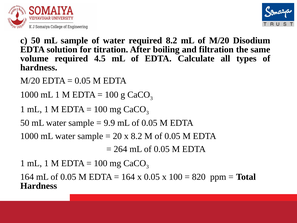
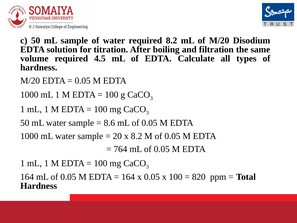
9.9: 9.9 -> 8.6
264: 264 -> 764
